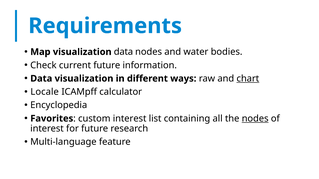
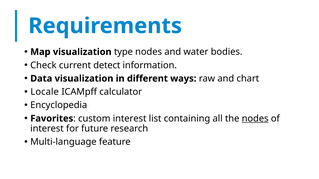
visualization data: data -> type
current future: future -> detect
chart underline: present -> none
